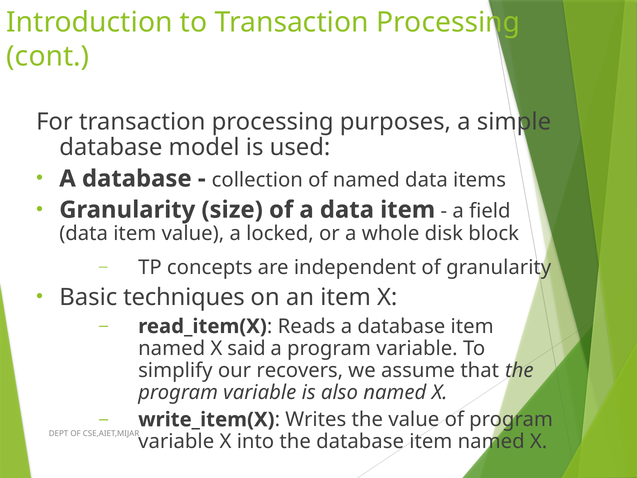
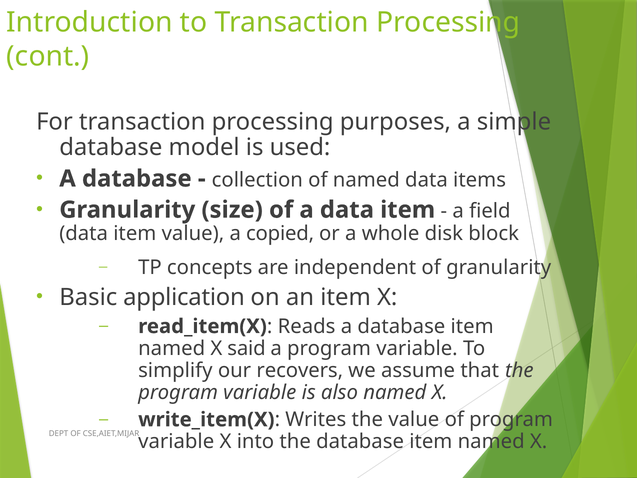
locked: locked -> copied
techniques: techniques -> application
